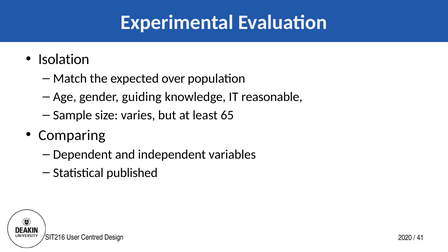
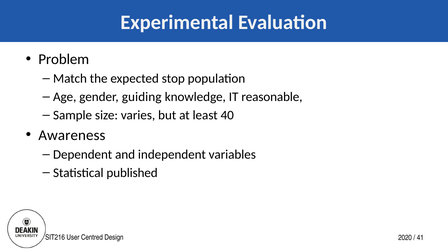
Isolation: Isolation -> Problem
over: over -> stop
65: 65 -> 40
Comparing: Comparing -> Awareness
